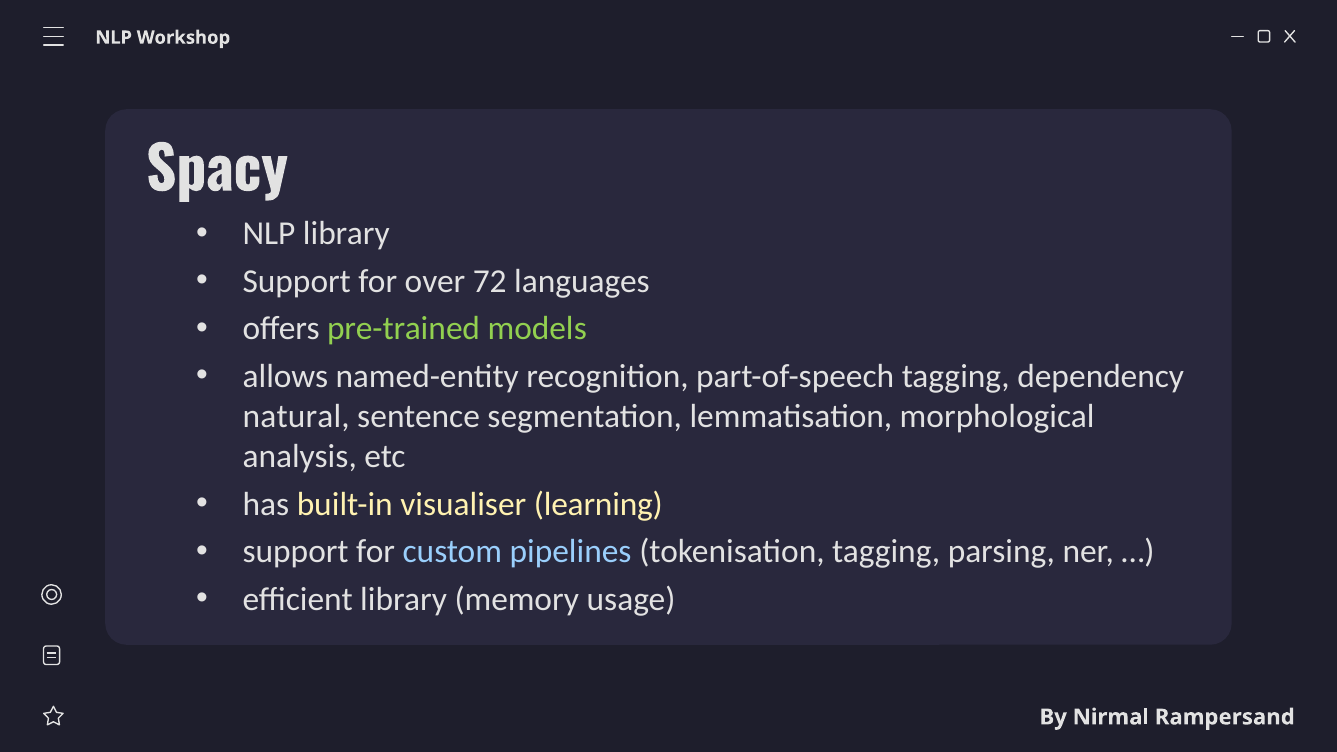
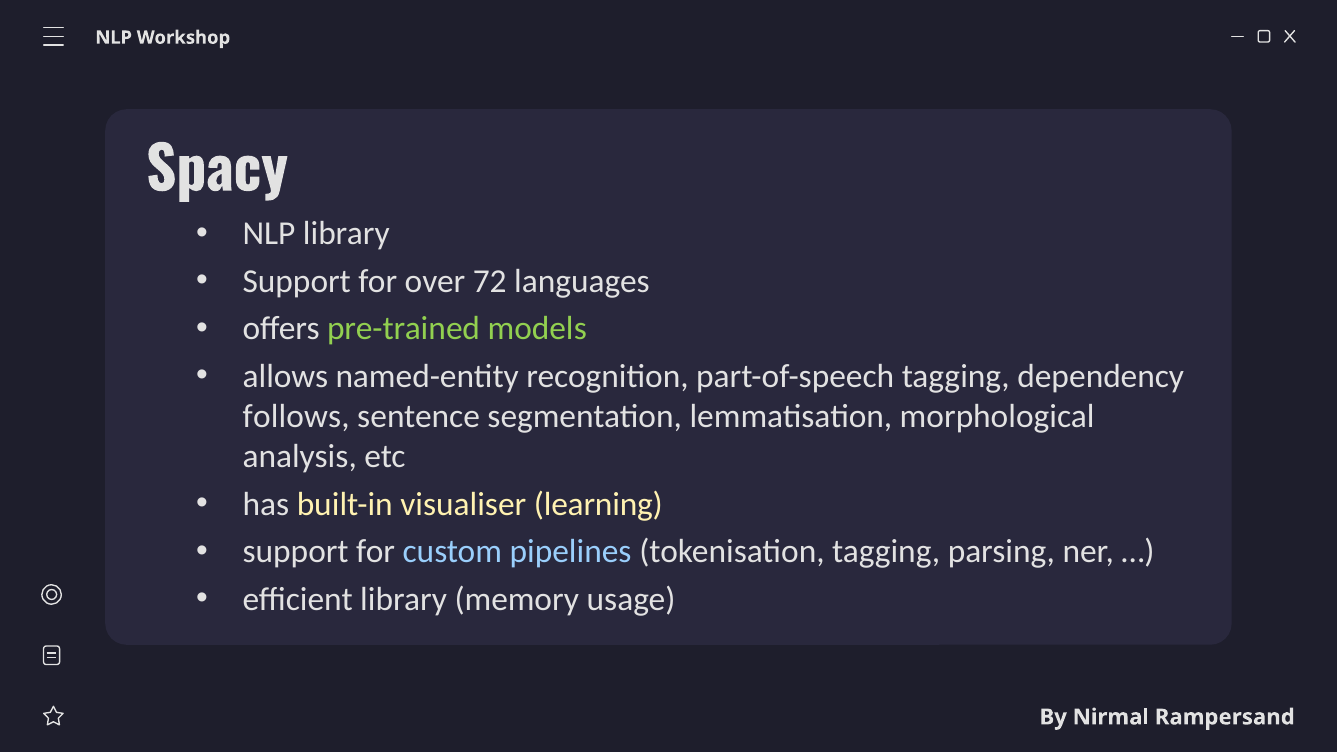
natural: natural -> follows
